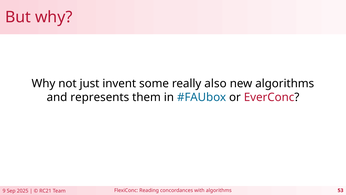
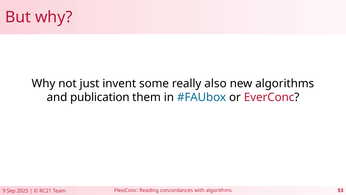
represents: represents -> publication
